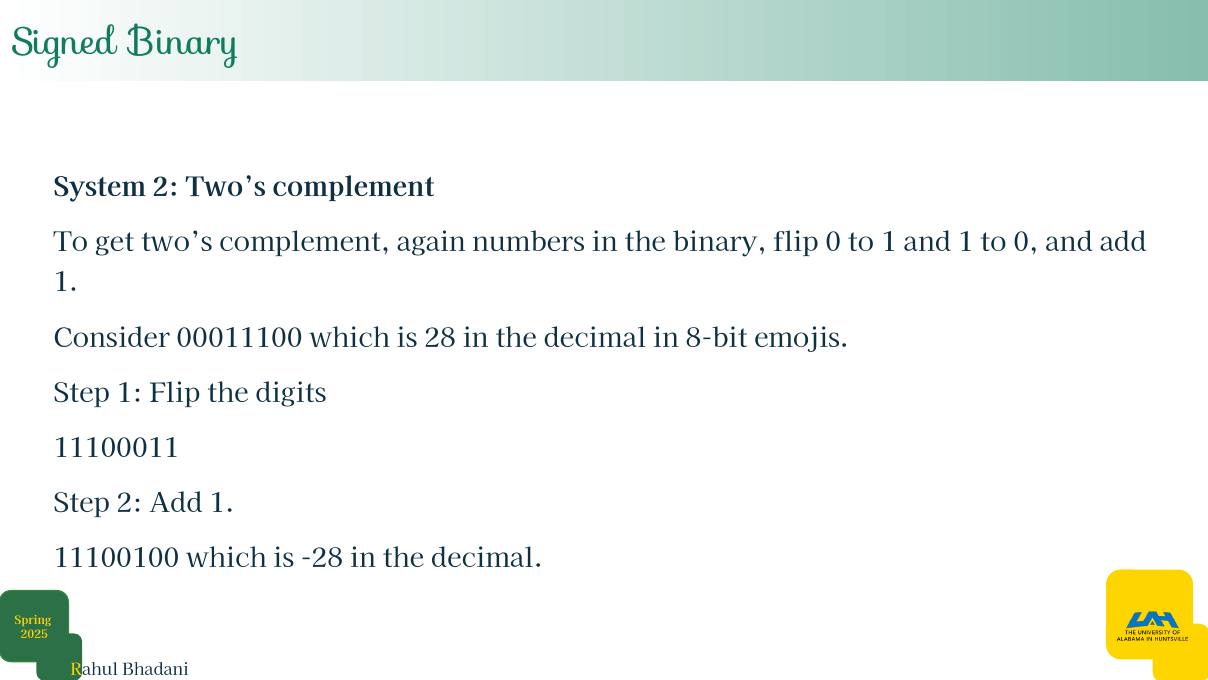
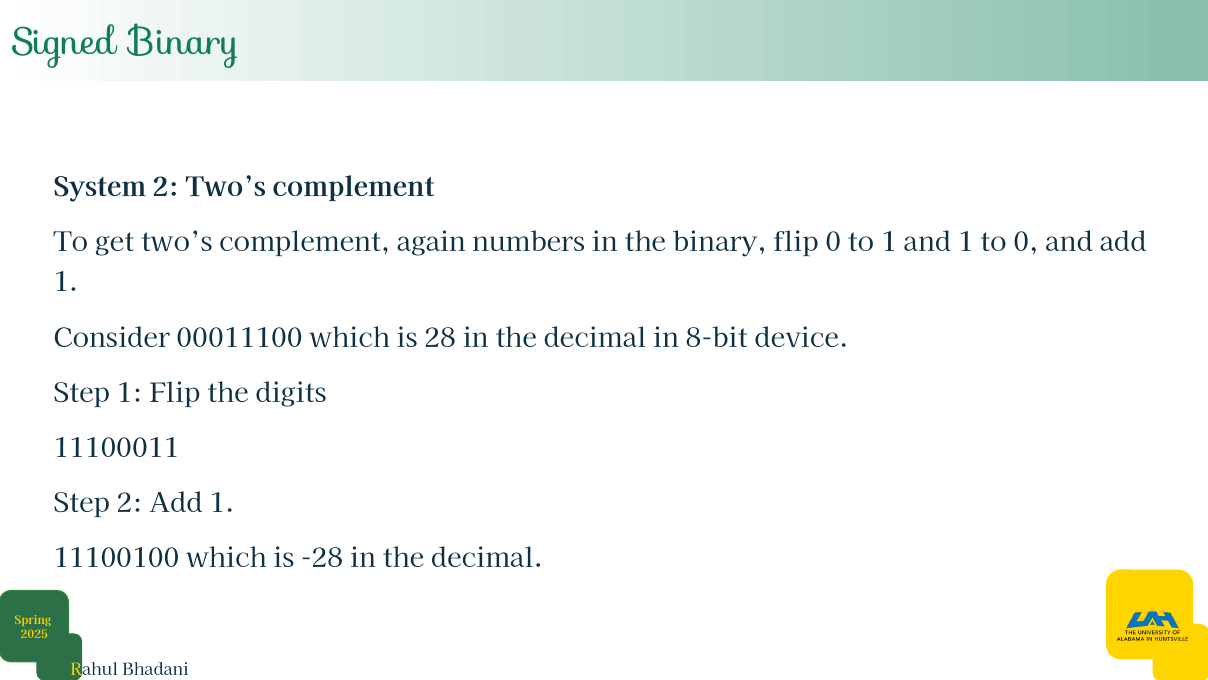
emojis: emojis -> device
